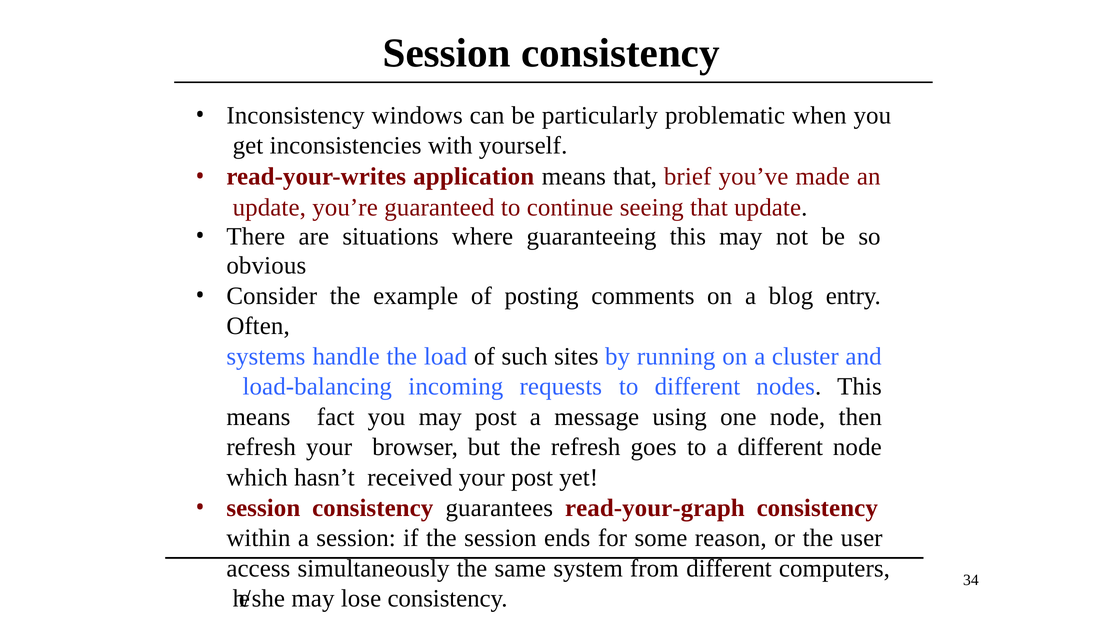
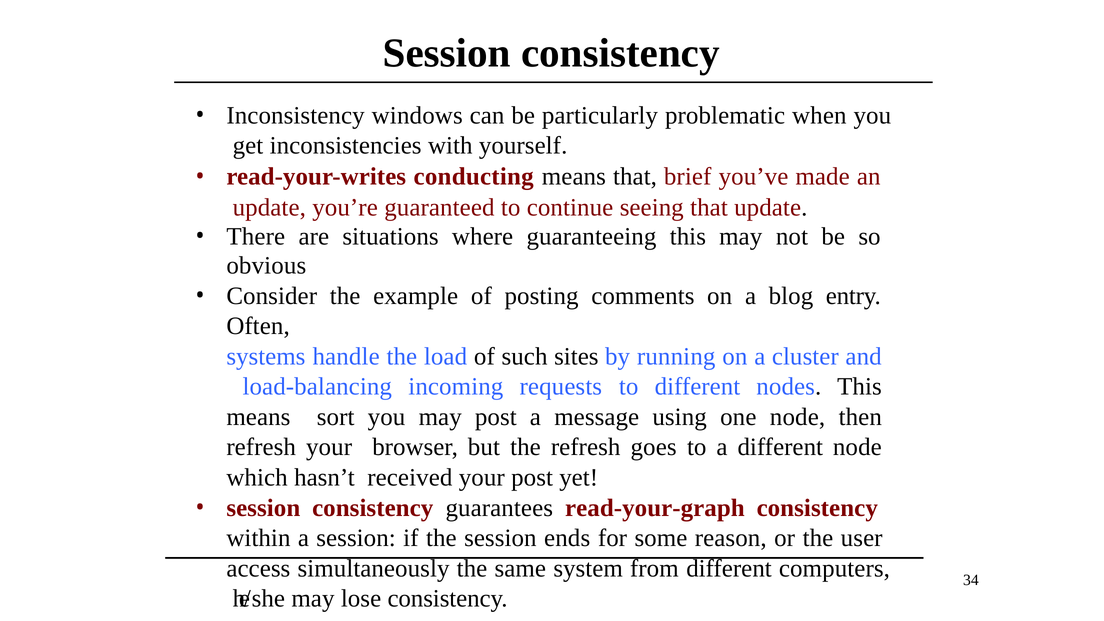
application: application -> conducting
fact: fact -> sort
